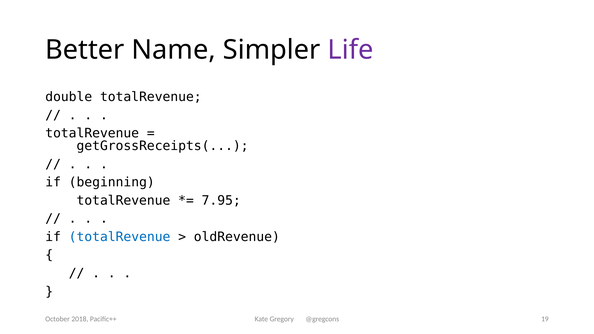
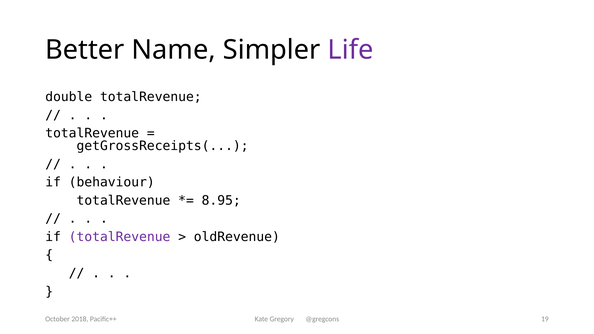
beginning: beginning -> behaviour
7.95: 7.95 -> 8.95
totalRevenue at (120, 237) colour: blue -> purple
